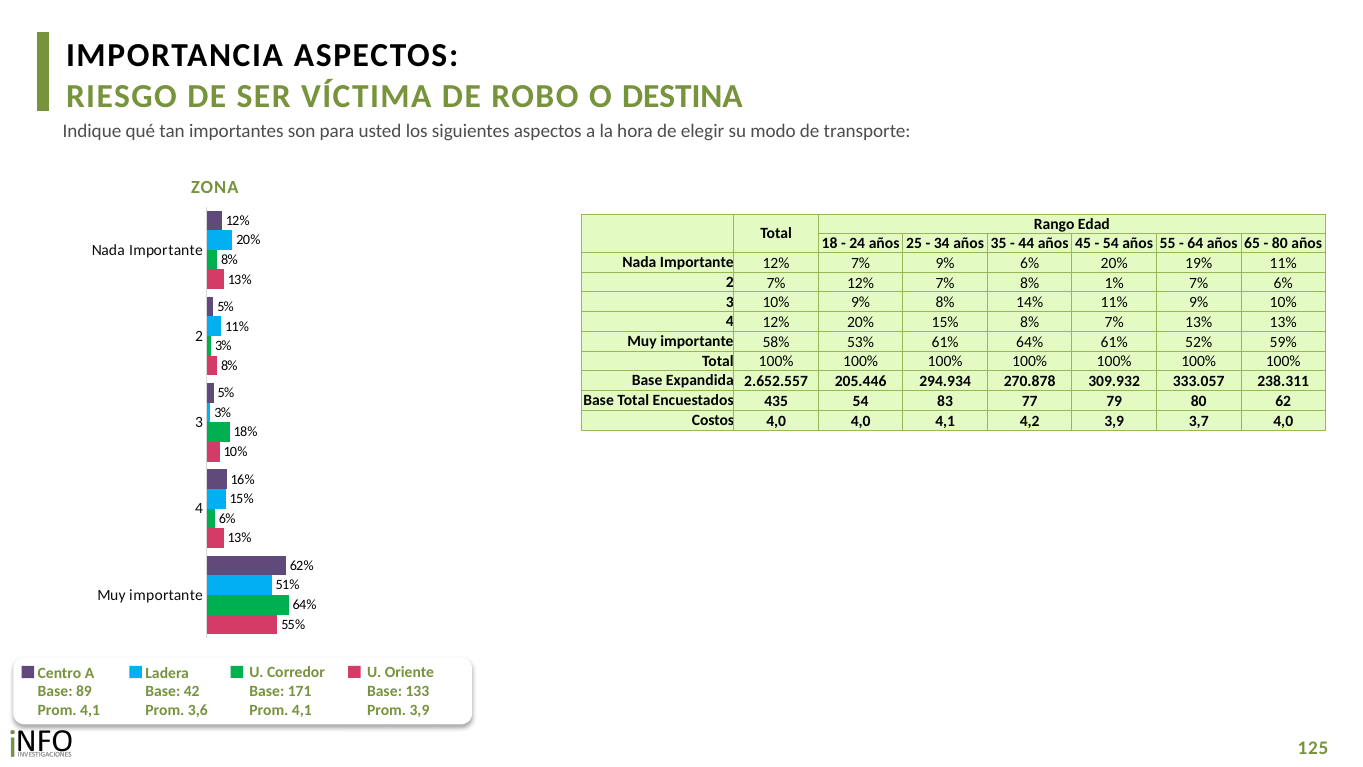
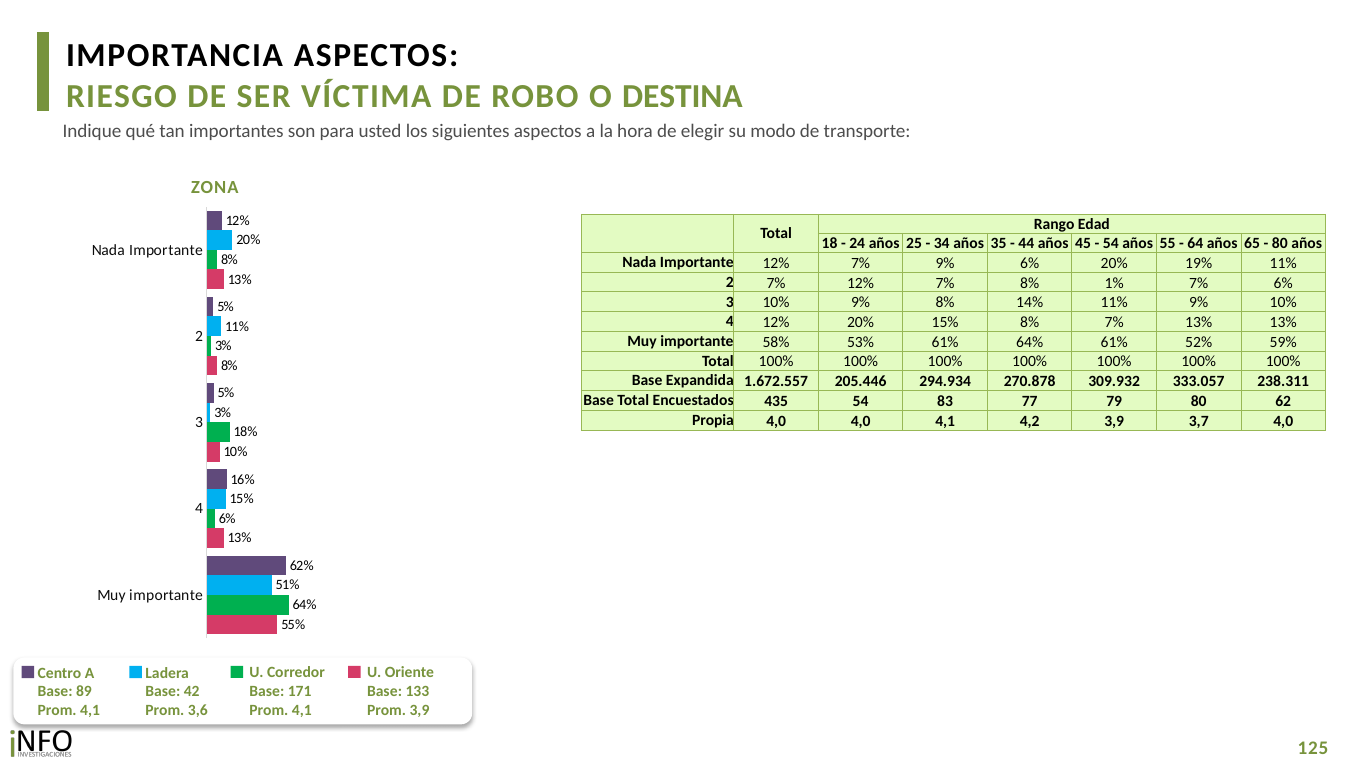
2.652.557: 2.652.557 -> 1.672.557
Costos: Costos -> Propia
